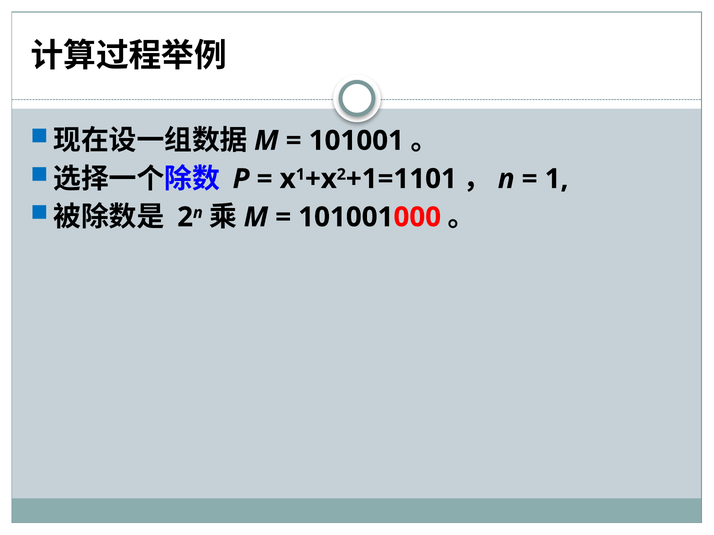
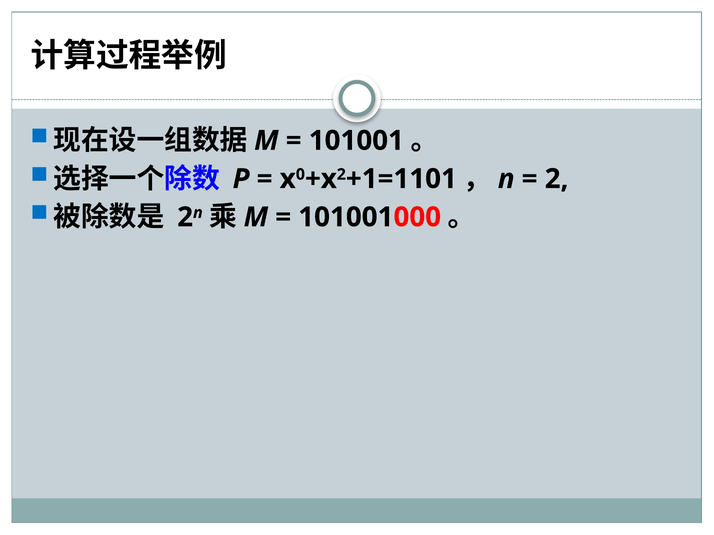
1 at (300, 175): 1 -> 0
1 at (557, 179): 1 -> 2
